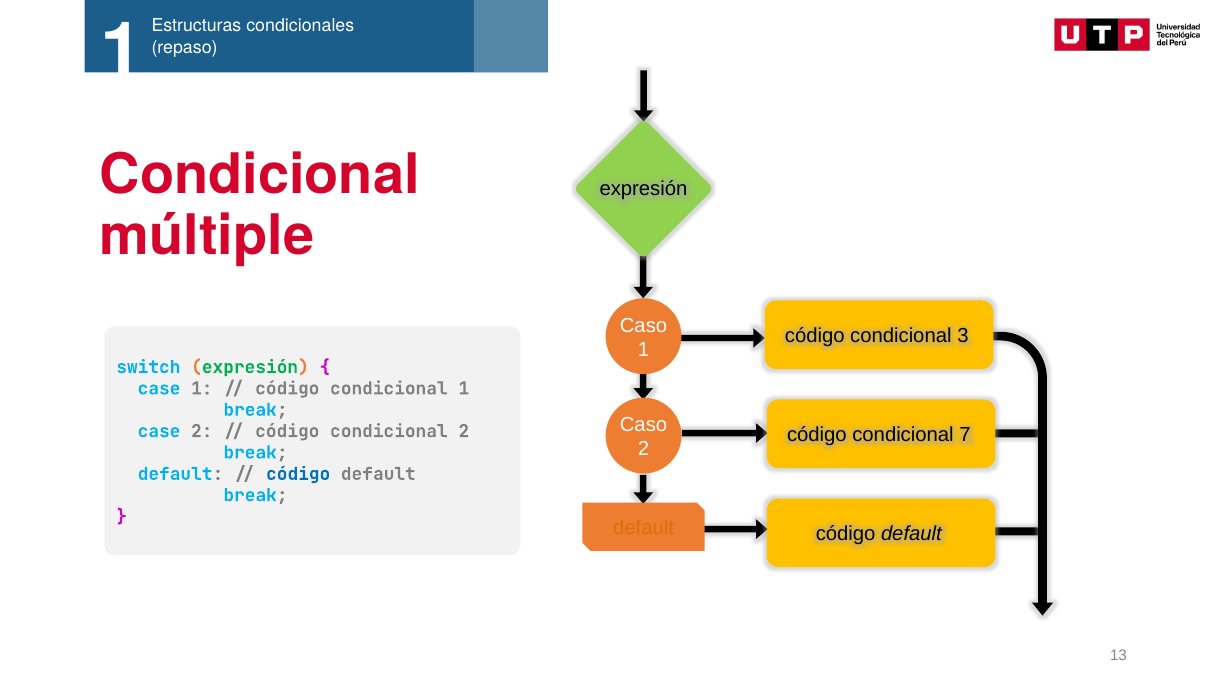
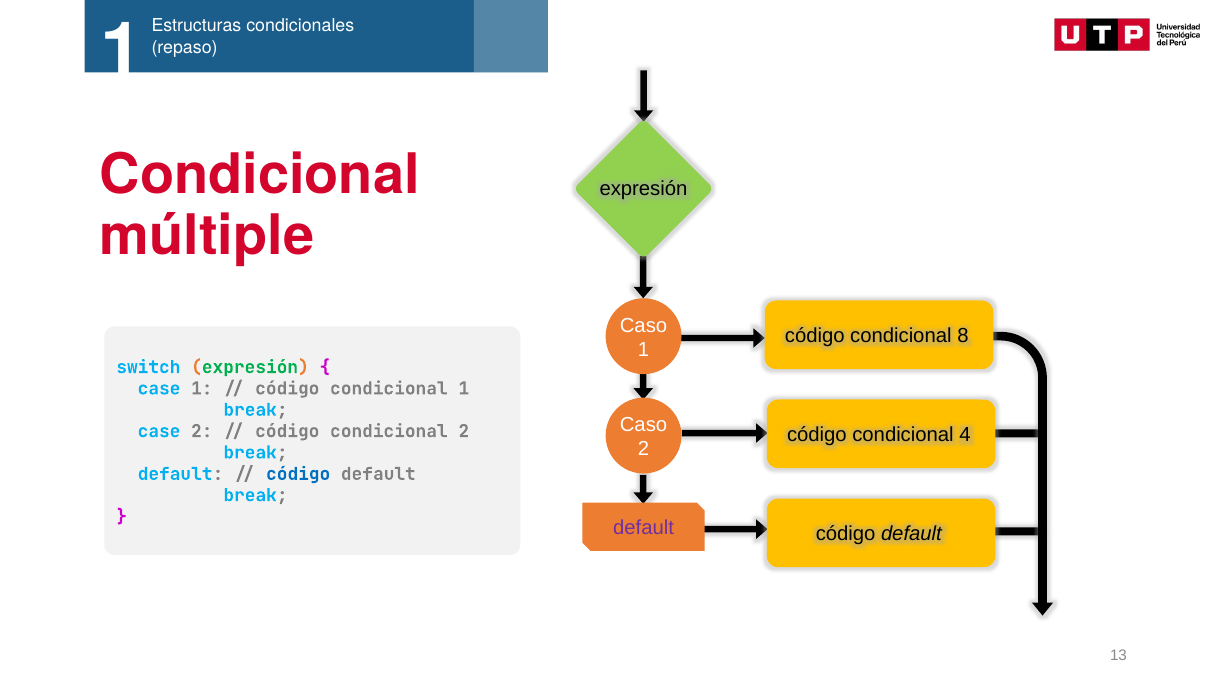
3: 3 -> 8
7: 7 -> 4
default at (644, 528) colour: orange -> purple
